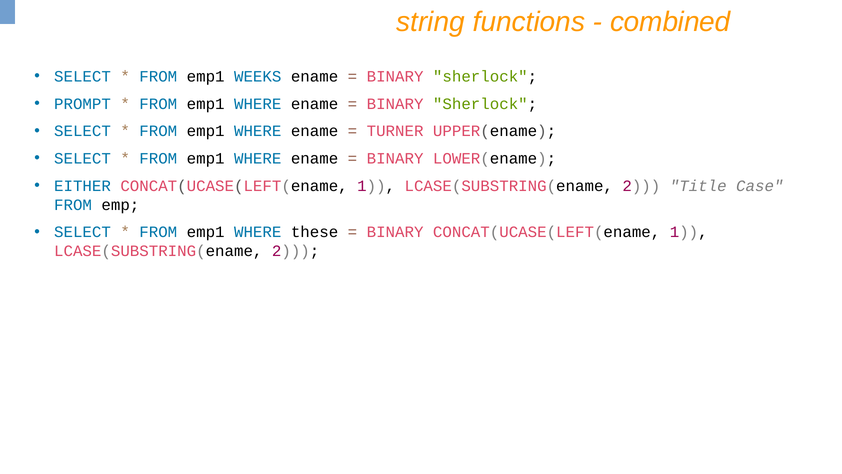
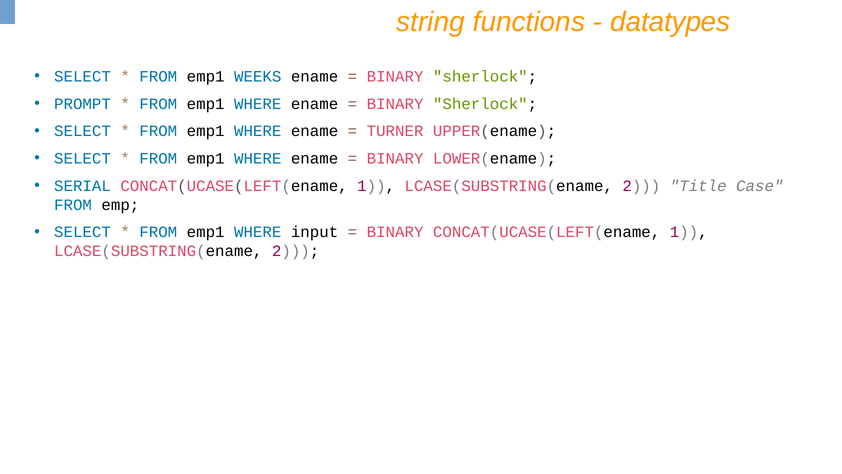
combined: combined -> datatypes
EITHER: EITHER -> SERIAL
these: these -> input
